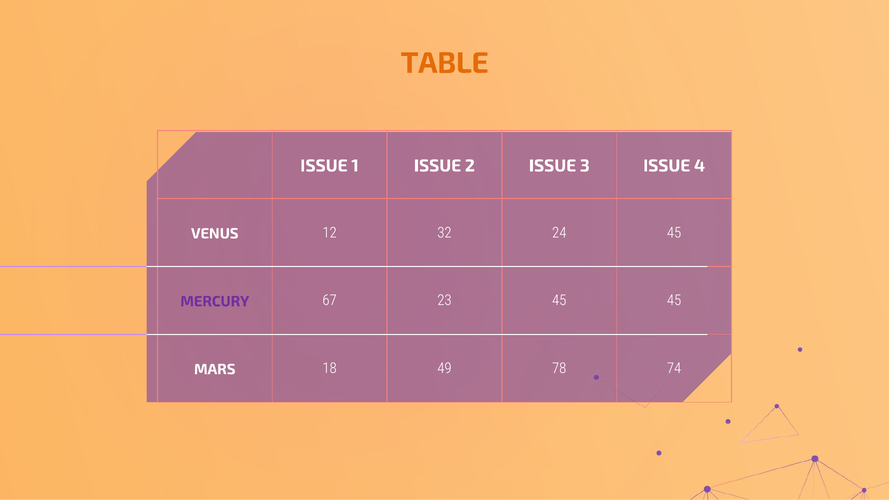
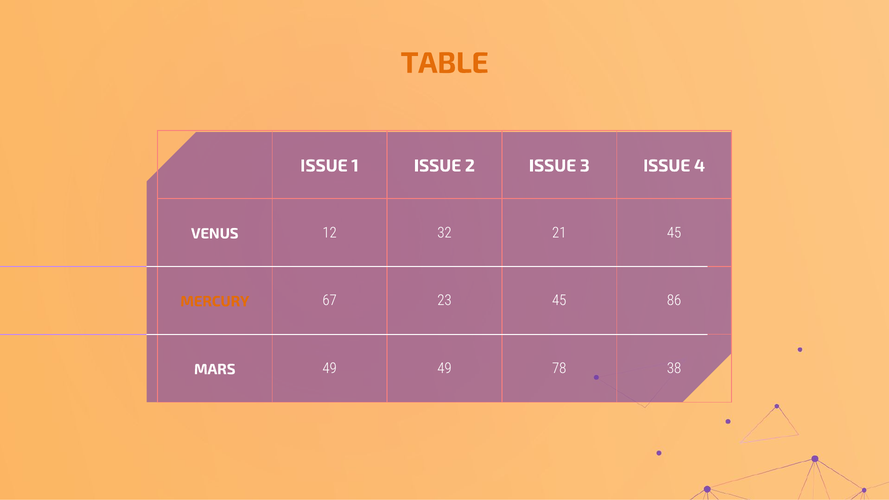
24: 24 -> 21
MERCURY colour: purple -> orange
45 45: 45 -> 86
MARS 18: 18 -> 49
74: 74 -> 38
